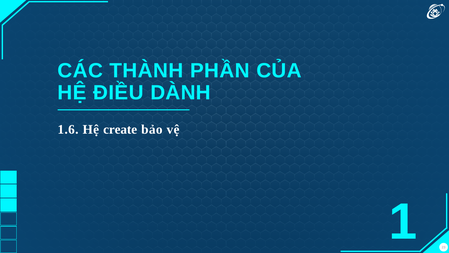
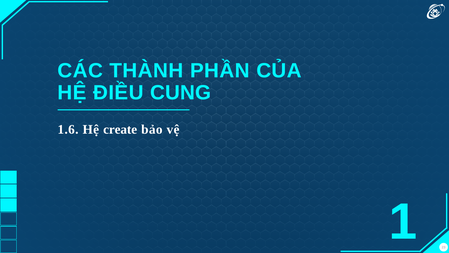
DÀNH: DÀNH -> CUNG
